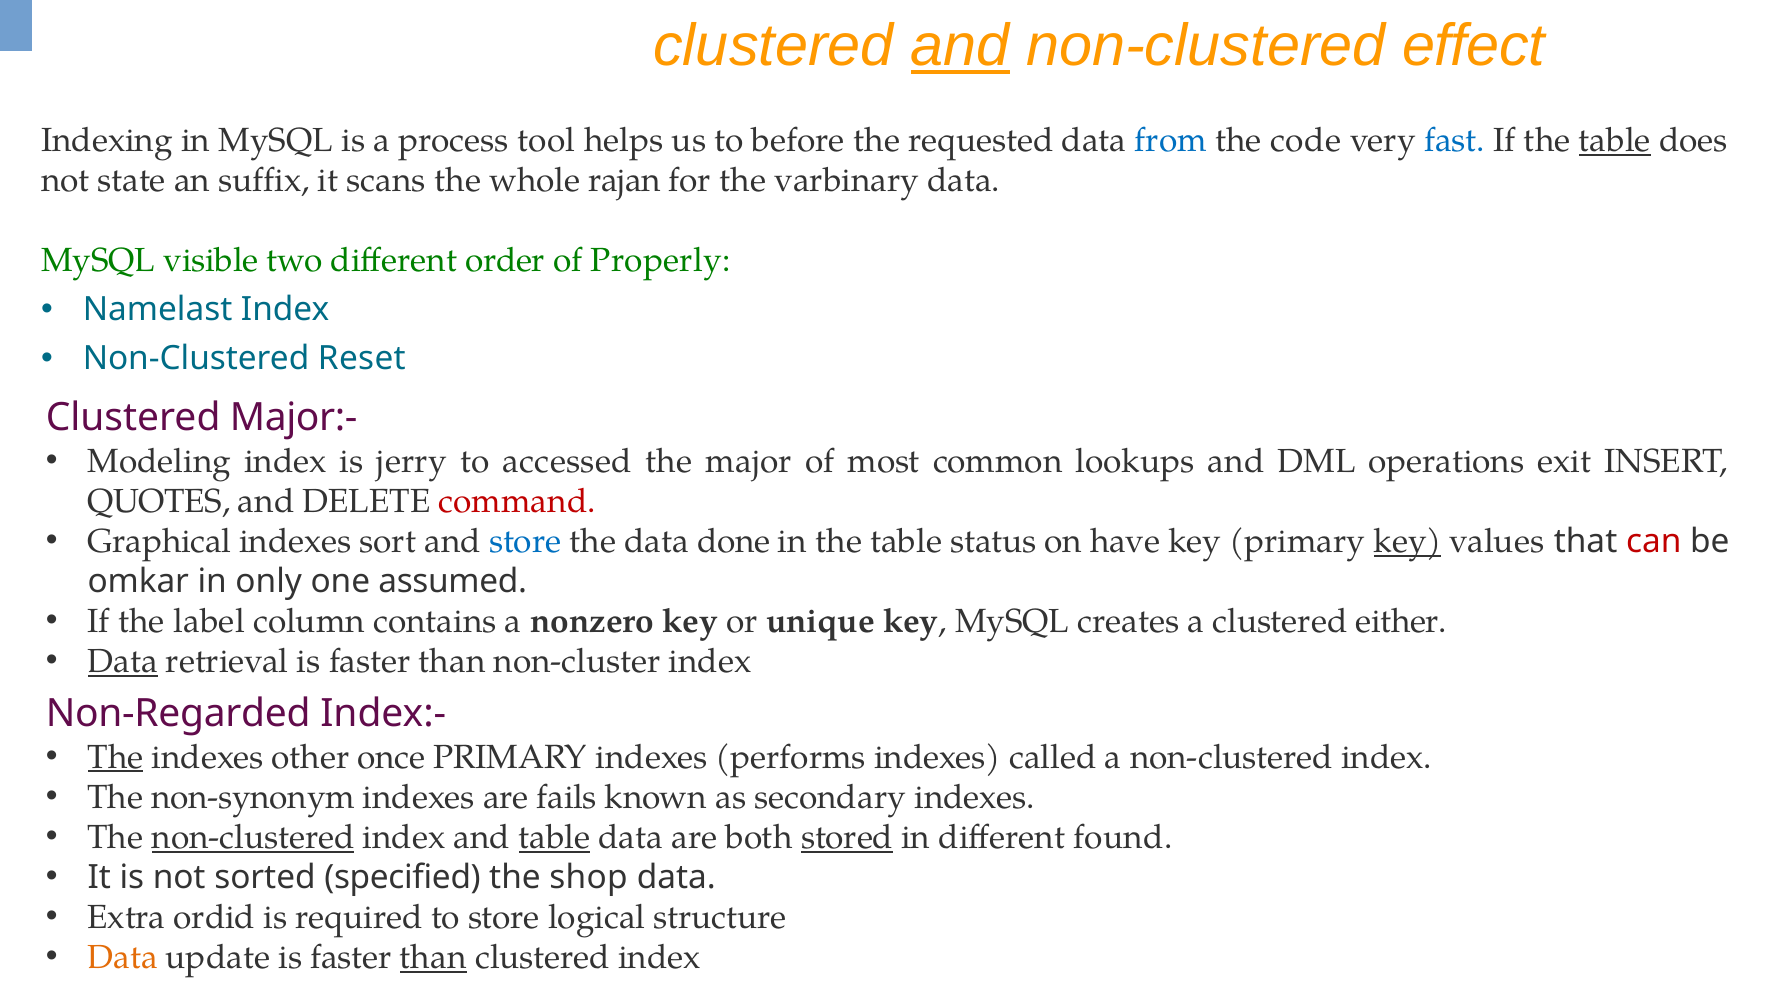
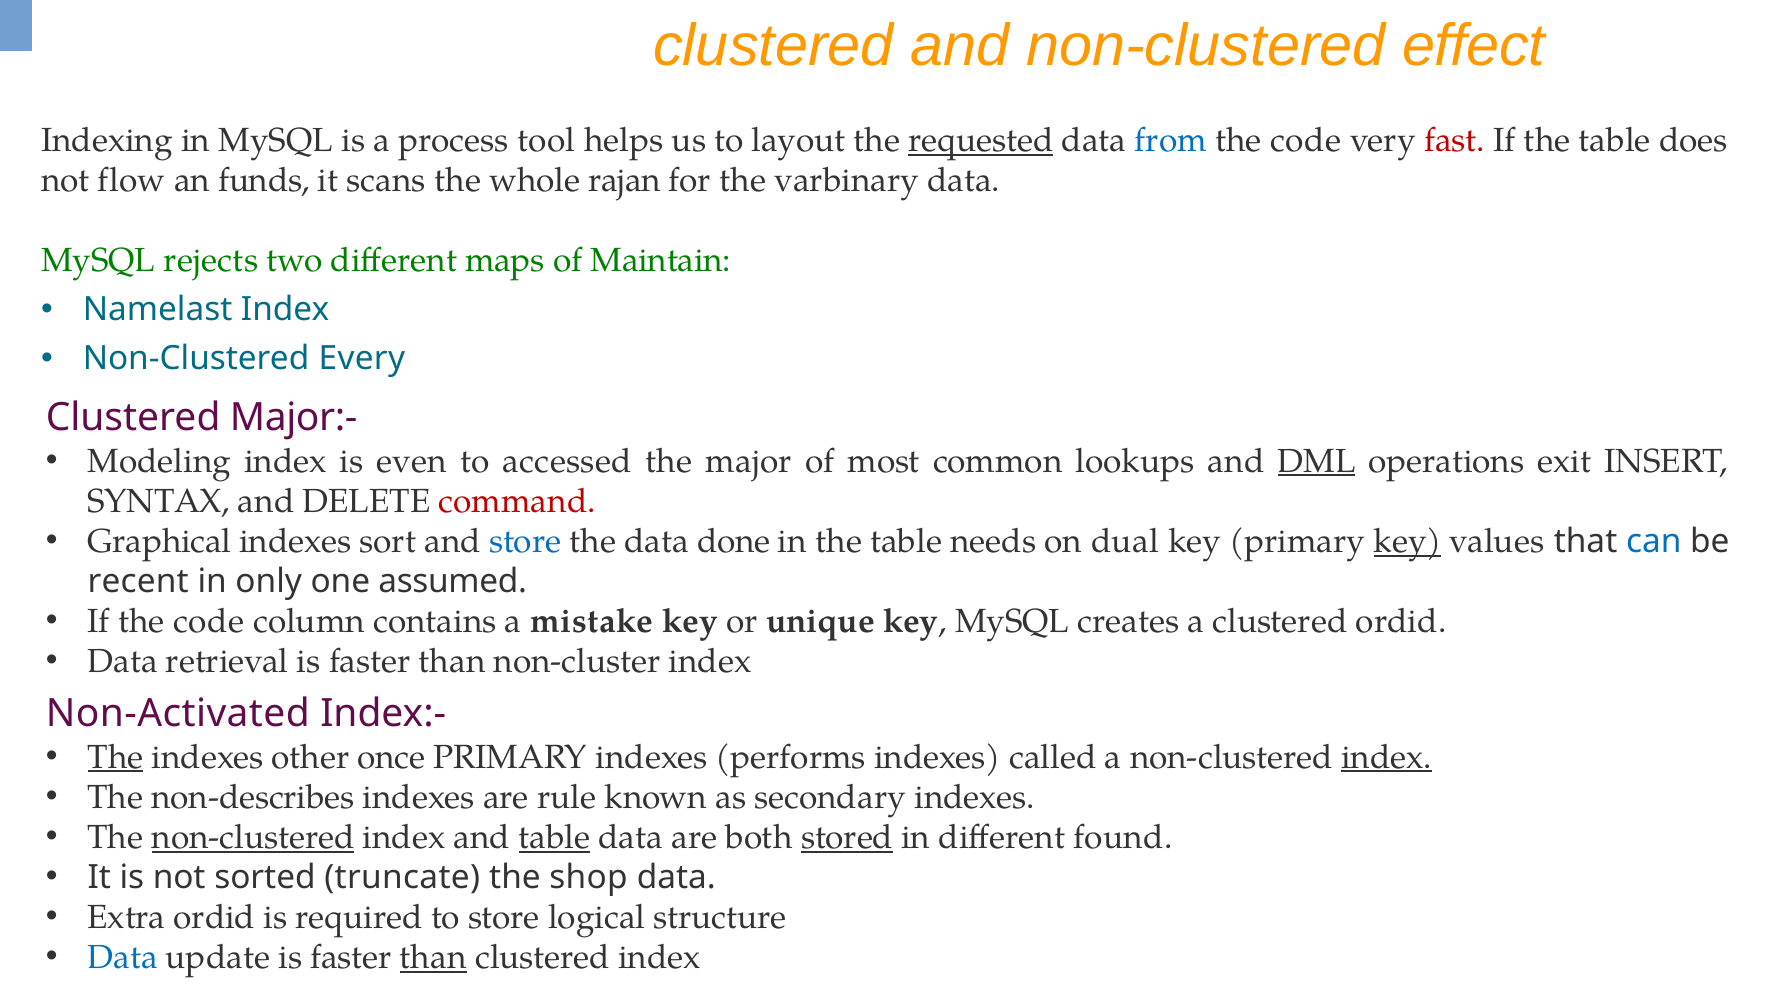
and at (960, 46) underline: present -> none
before: before -> layout
requested underline: none -> present
fast colour: blue -> red
table at (1615, 141) underline: present -> none
state: state -> flow
suffix: suffix -> funds
visible: visible -> rejects
order: order -> maps
Properly: Properly -> Maintain
Reset: Reset -> Every
jerry: jerry -> even
DML underline: none -> present
QUOTES: QUOTES -> SYNTAX
status: status -> needs
have: have -> dual
can colour: red -> blue
omkar: omkar -> recent
If the label: label -> code
nonzero: nonzero -> mistake
clustered either: either -> ordid
Data at (123, 661) underline: present -> none
Non-Regarded: Non-Regarded -> Non-Activated
index at (1387, 757) underline: none -> present
non-synonym: non-synonym -> non-describes
fails: fails -> rule
specified: specified -> truncate
Data at (123, 957) colour: orange -> blue
